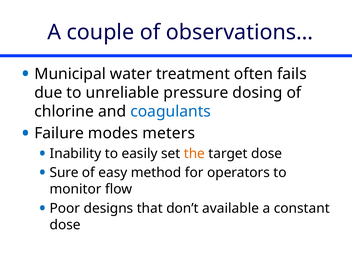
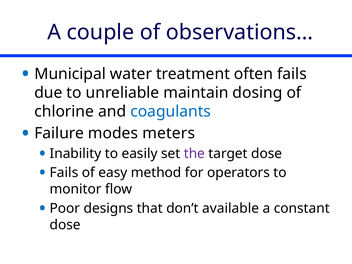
pressure: pressure -> maintain
the colour: orange -> purple
Sure at (64, 173): Sure -> Fails
